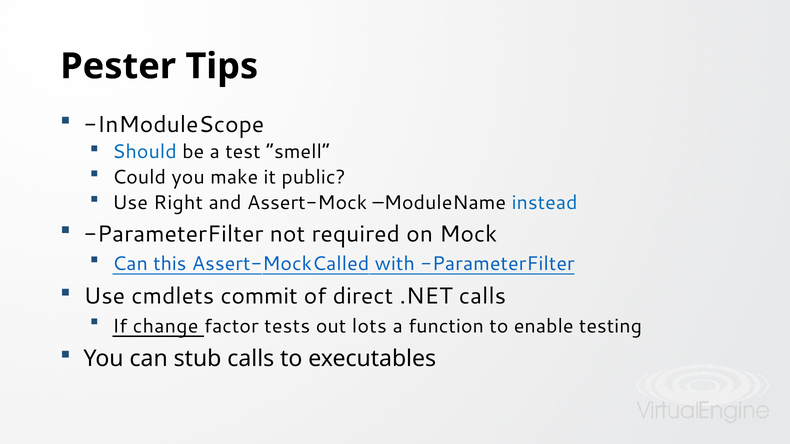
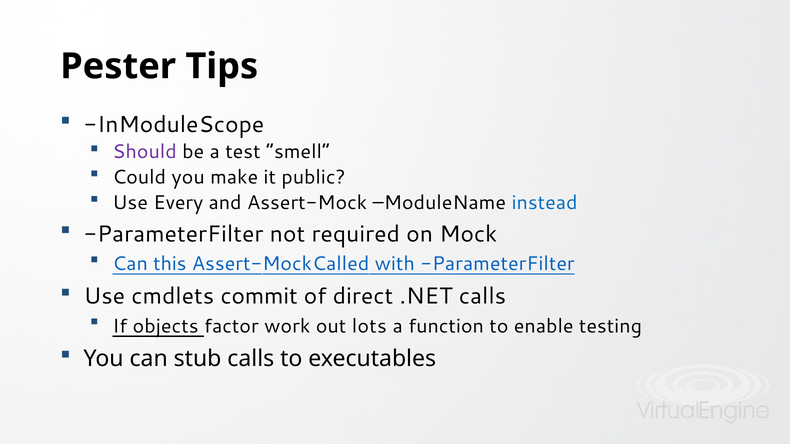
Should colour: blue -> purple
Right: Right -> Every
change: change -> objects
tests: tests -> work
